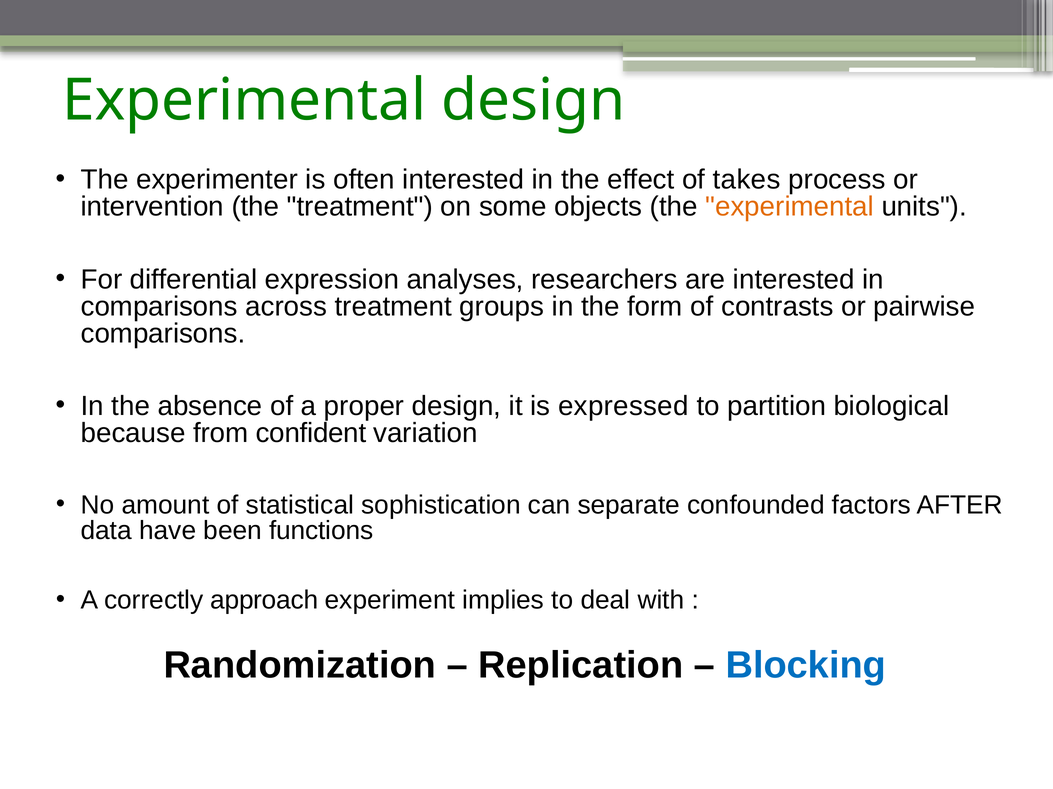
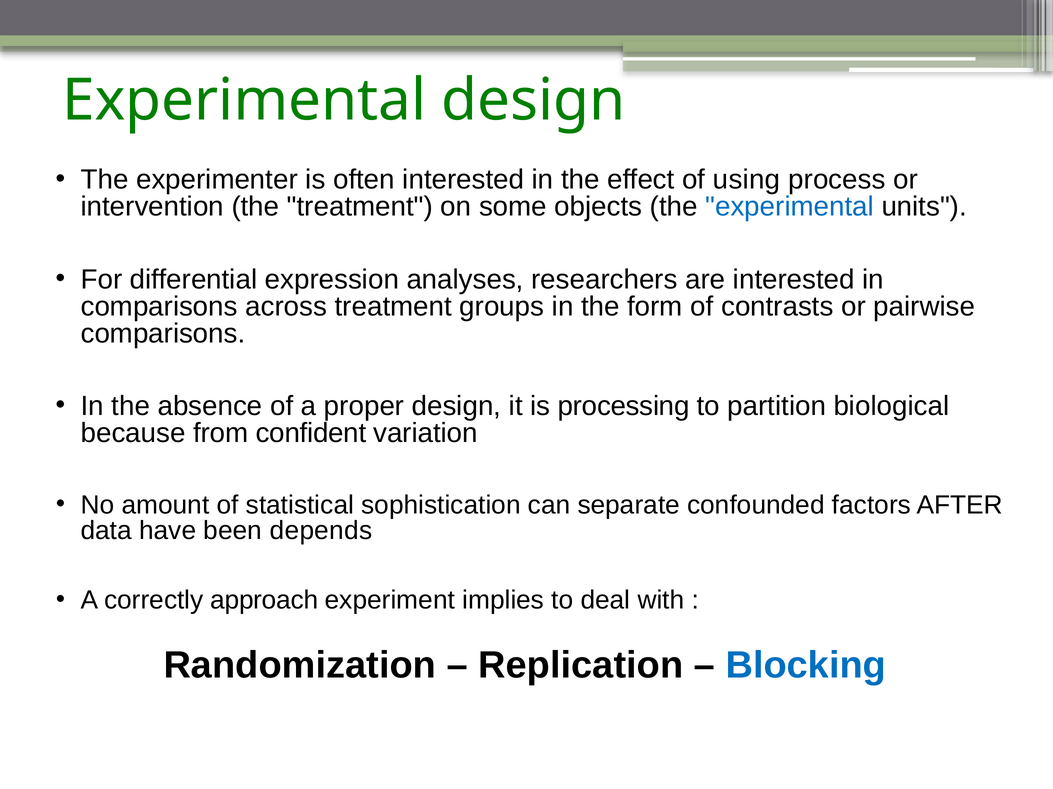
takes: takes -> using
experimental at (790, 207) colour: orange -> blue
expressed: expressed -> processing
functions: functions -> depends
